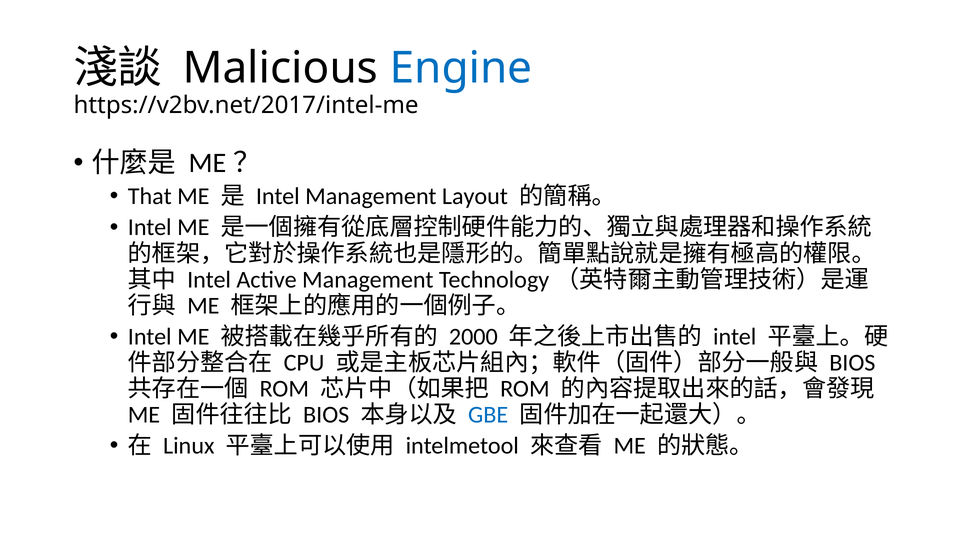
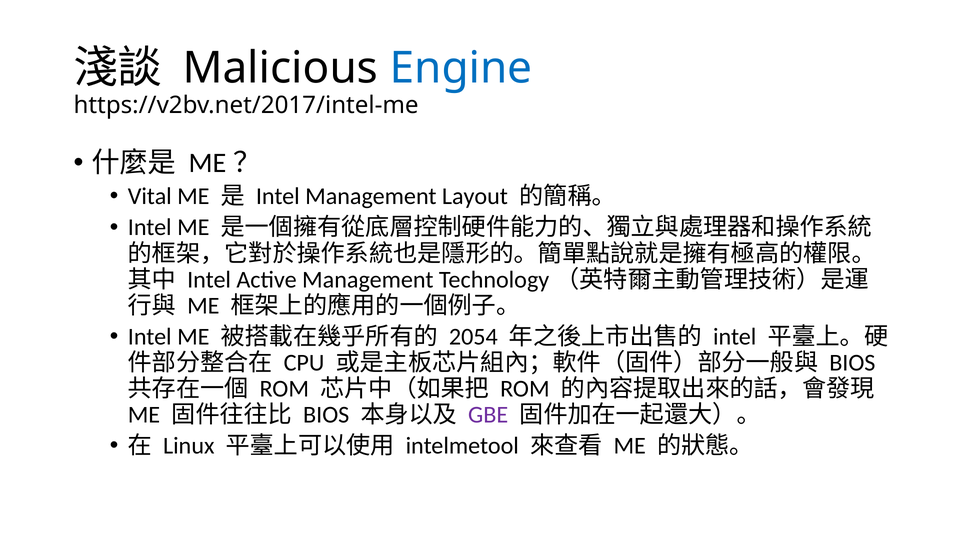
That: That -> Vital
2000: 2000 -> 2054
GBE colour: blue -> purple
